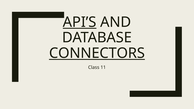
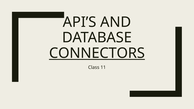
API’S underline: present -> none
